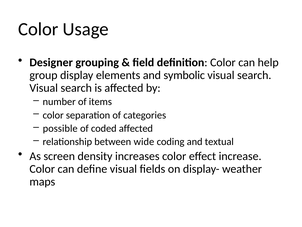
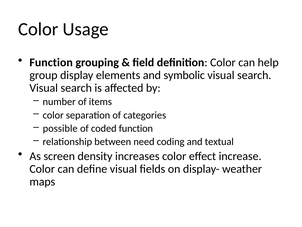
Designer at (51, 62): Designer -> Function
coded affected: affected -> function
wide: wide -> need
